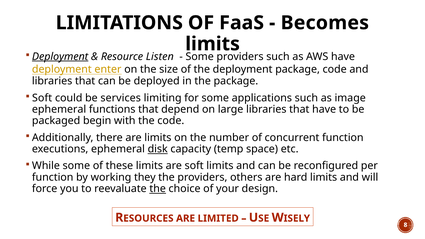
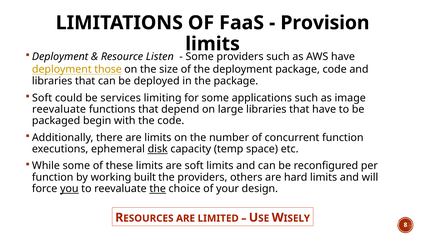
Becomes: Becomes -> Provision
Deployment at (60, 57) underline: present -> none
enter: enter -> those
ephemeral at (59, 109): ephemeral -> reevaluate
they: they -> built
you underline: none -> present
